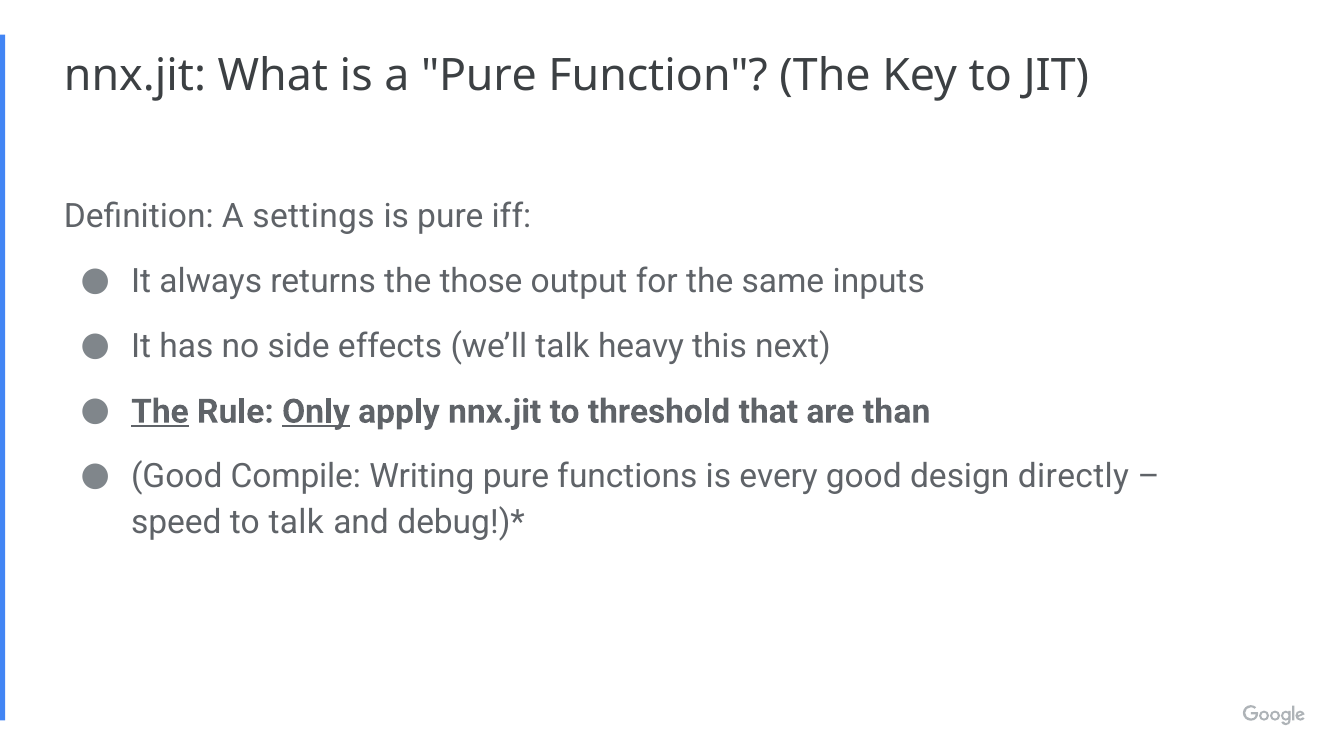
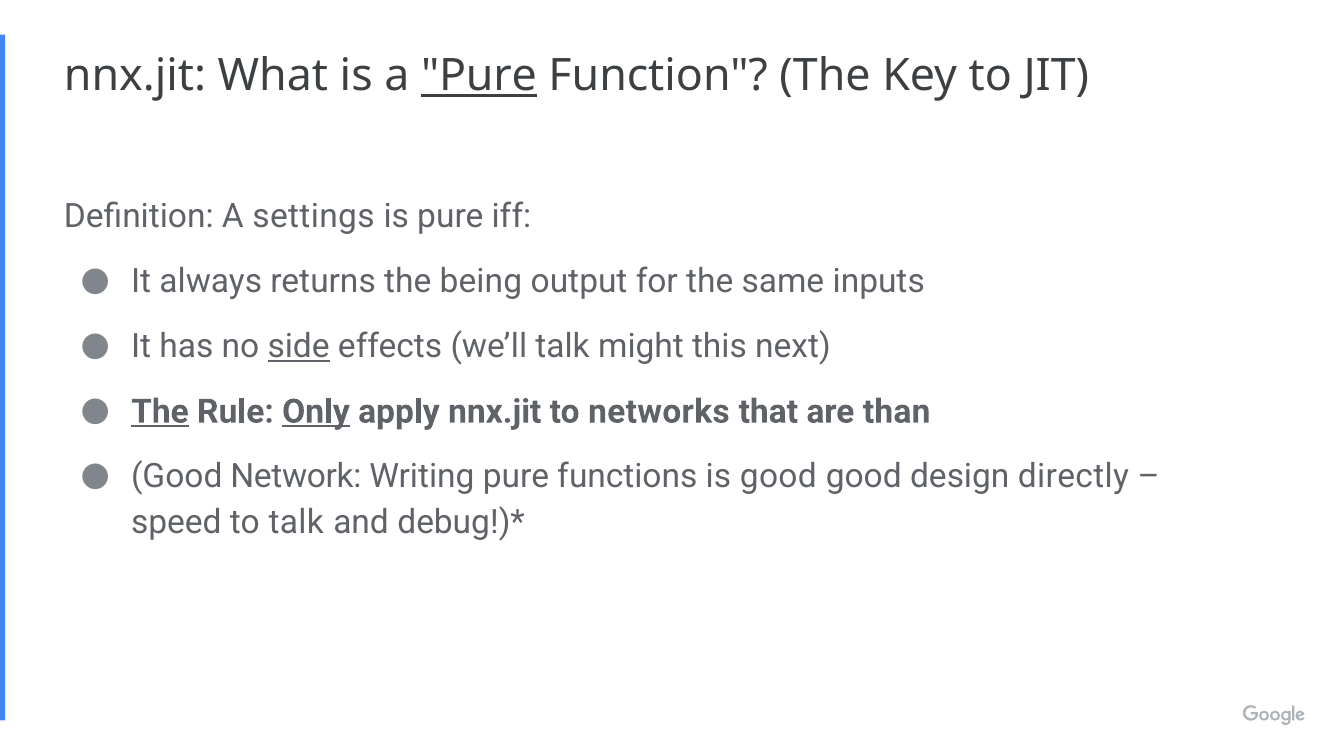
Pure at (479, 76) underline: none -> present
those: those -> being
side underline: none -> present
heavy: heavy -> might
threshold: threshold -> networks
Compile: Compile -> Network
is every: every -> good
